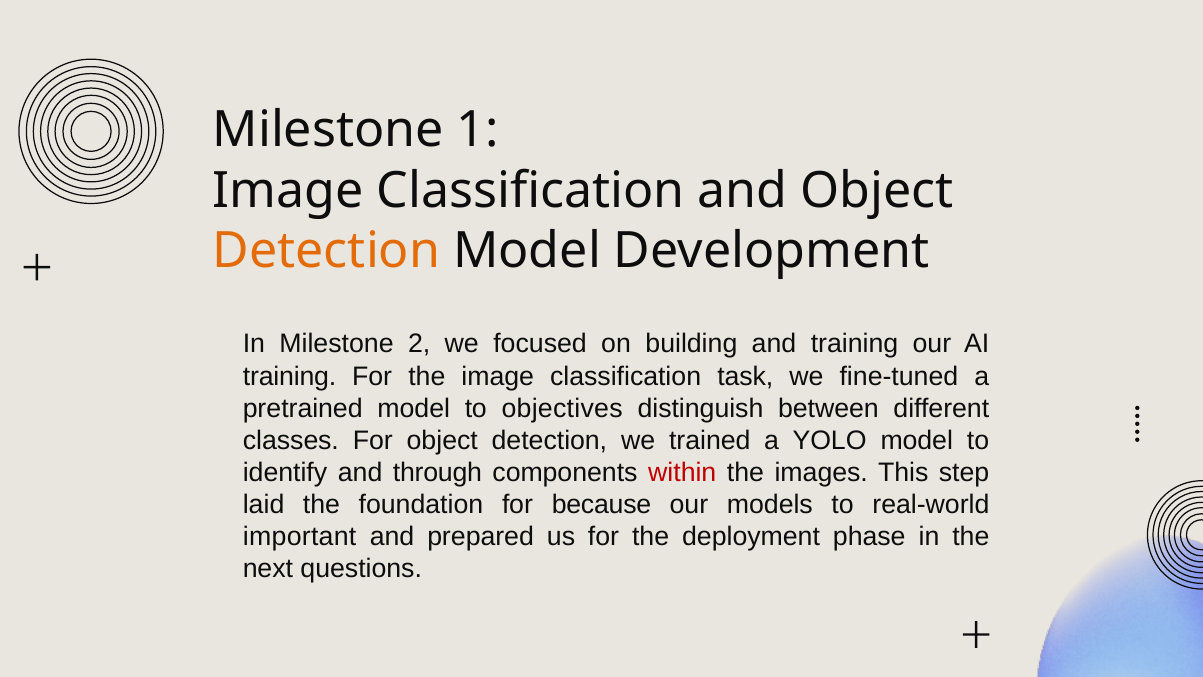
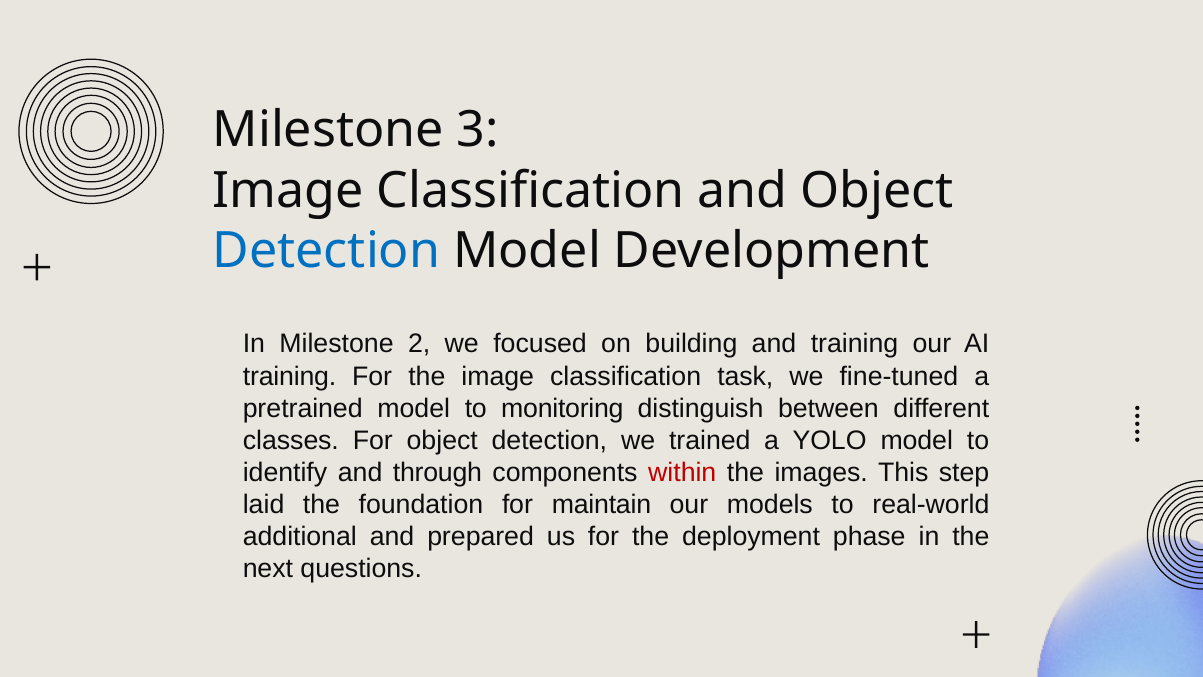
1: 1 -> 3
Detection at (327, 251) colour: orange -> blue
objectives: objectives -> monitoring
because: because -> maintain
important: important -> additional
